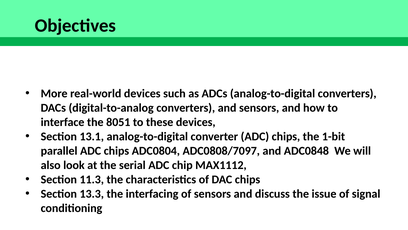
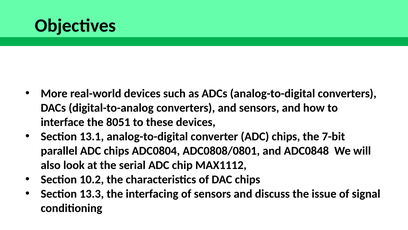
1-bit: 1-bit -> 7-bit
ADC0808/7097: ADC0808/7097 -> ADC0808/0801
11.3: 11.3 -> 10.2
